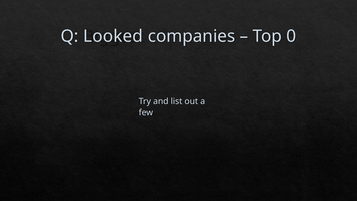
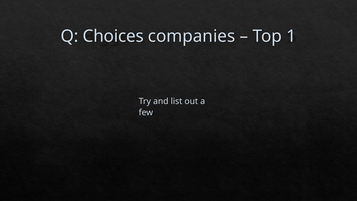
Looked: Looked -> Choices
0: 0 -> 1
